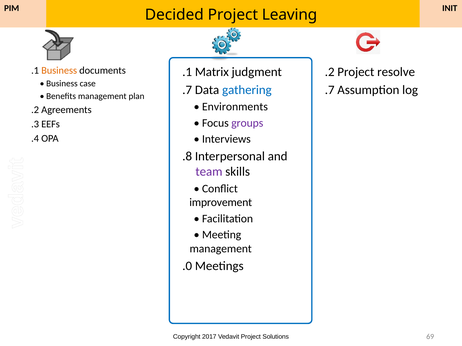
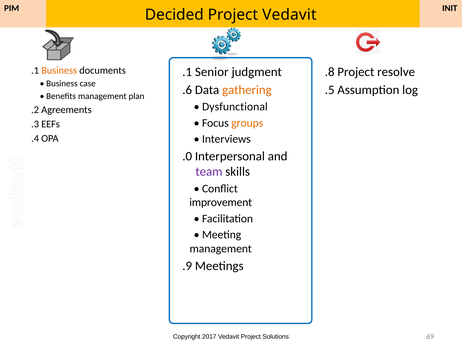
Project Leaving: Leaving -> Vedavit
Matrix: Matrix -> Senior
.2: .2 -> .8
.7 at (187, 90): .7 -> .6
gathering colour: blue -> orange
.7 at (330, 90): .7 -> .5
Environments: Environments -> Dysfunctional
groups colour: purple -> orange
.8: .8 -> .0
.0: .0 -> .9
